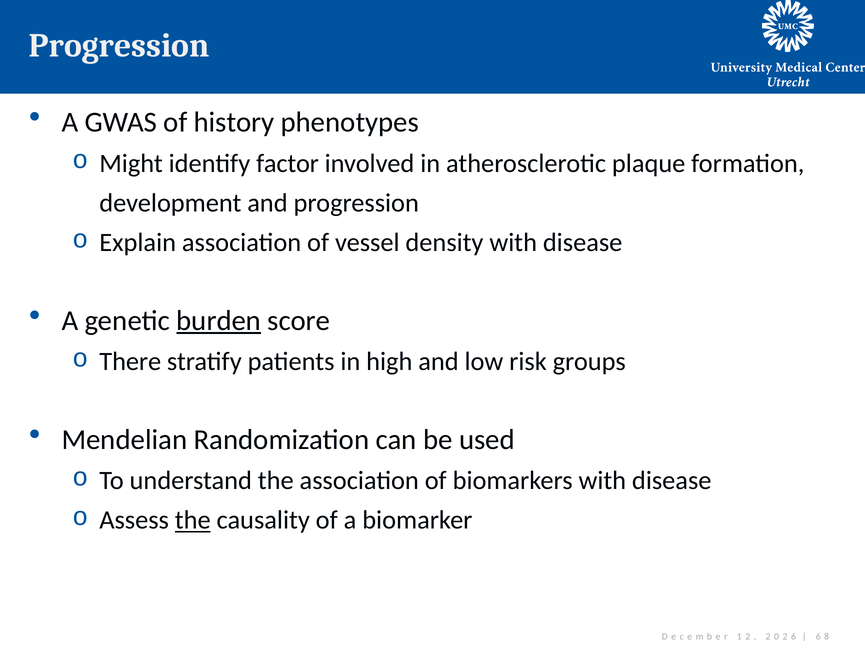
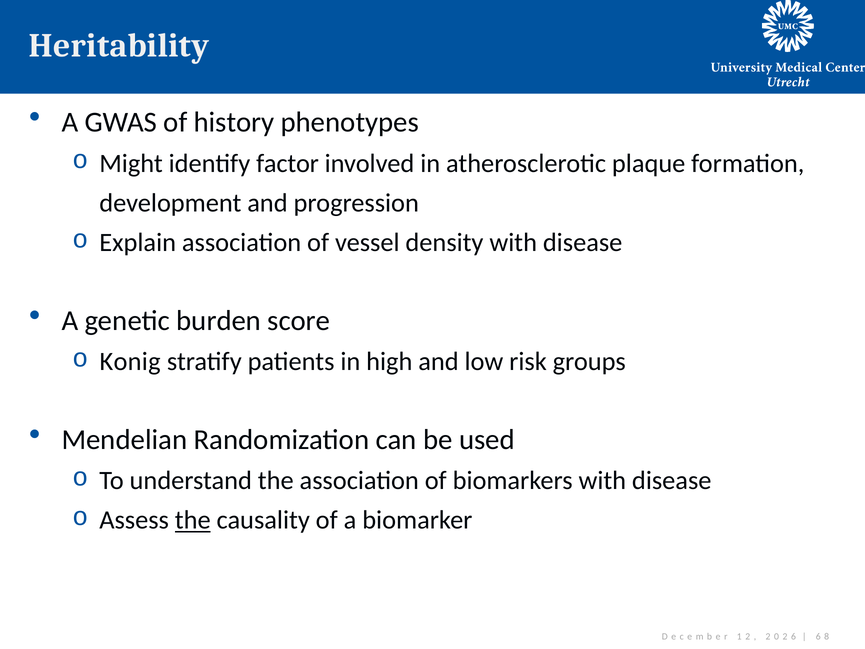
Progression at (119, 46): Progression -> Heritability
burden underline: present -> none
There: There -> Konig
